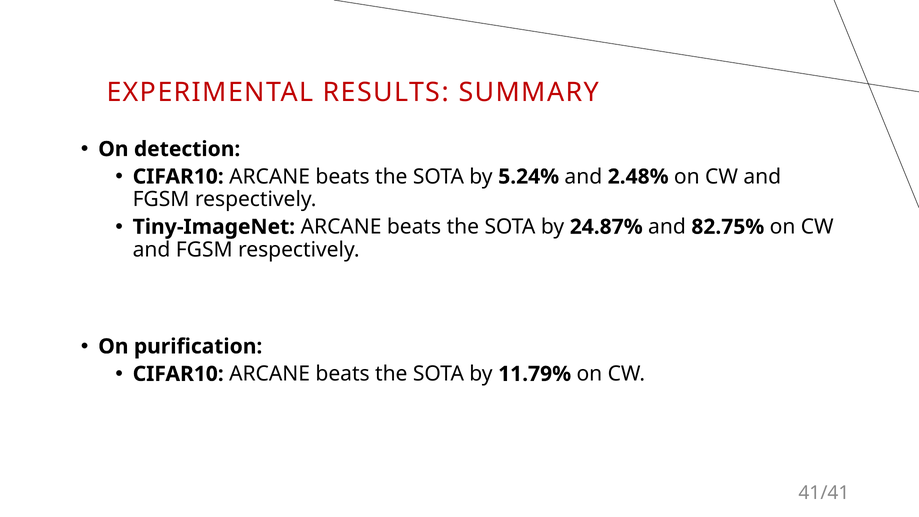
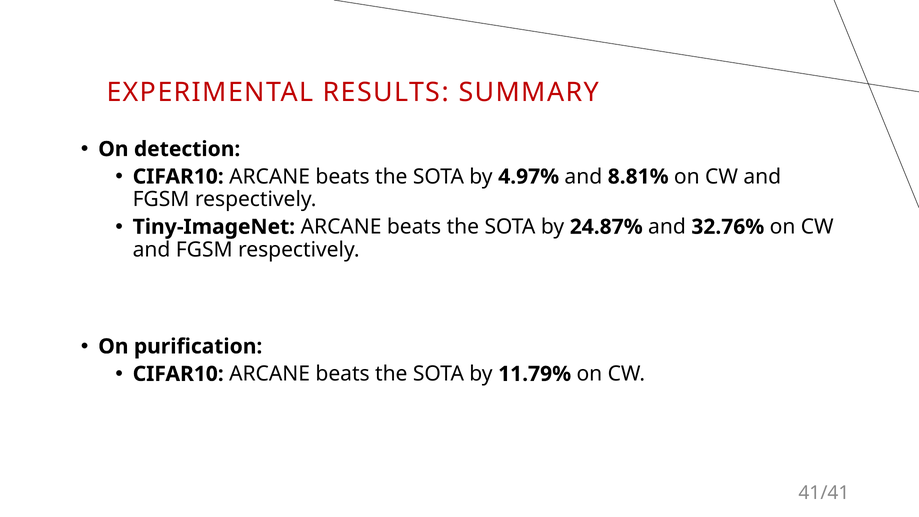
5.24%: 5.24% -> 4.97%
2.48%: 2.48% -> 8.81%
82.75%: 82.75% -> 32.76%
